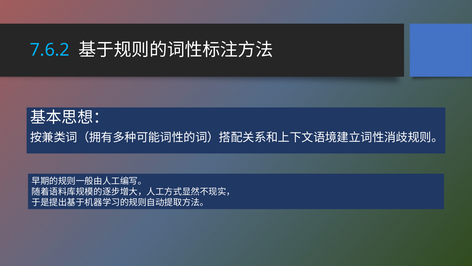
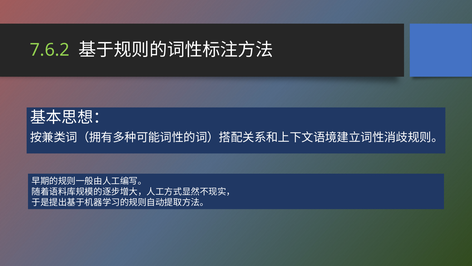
7.6.2 colour: light blue -> light green
